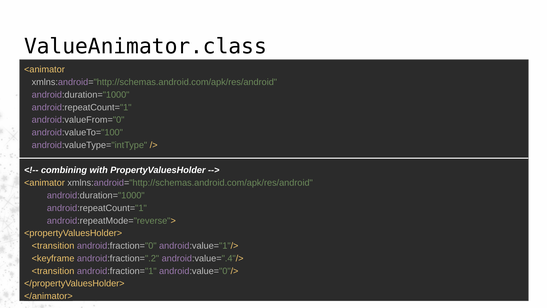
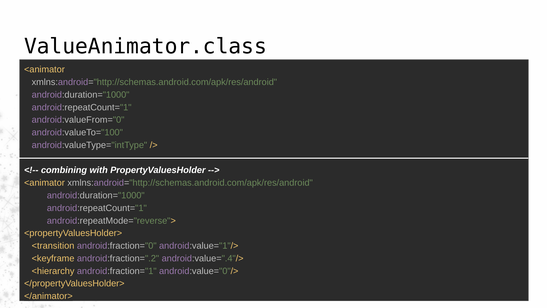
<transition at (53, 271): <transition -> <hierarchy
